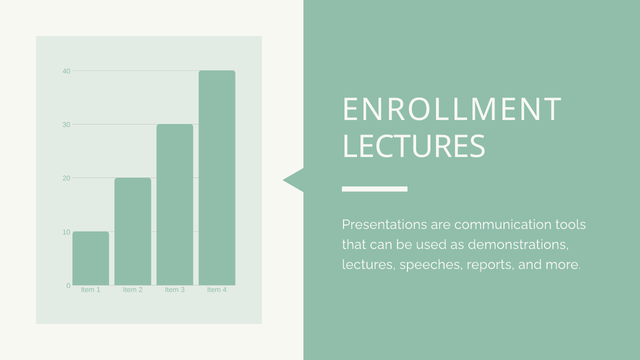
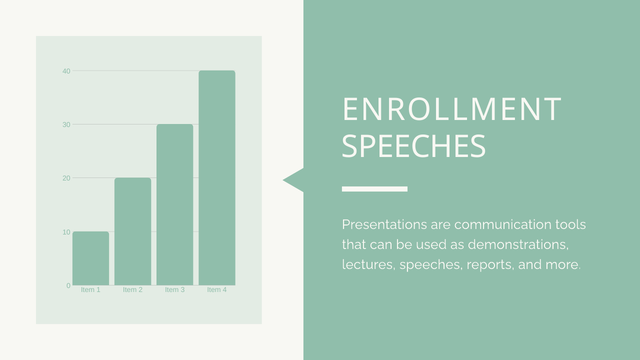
LECTURES at (414, 147): LECTURES -> SPEECHES
